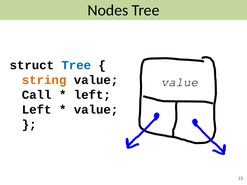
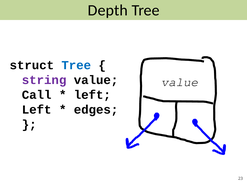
Nodes: Nodes -> Depth
string colour: orange -> purple
value at (96, 110): value -> edges
